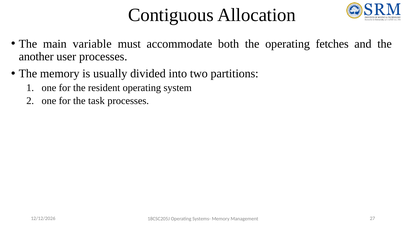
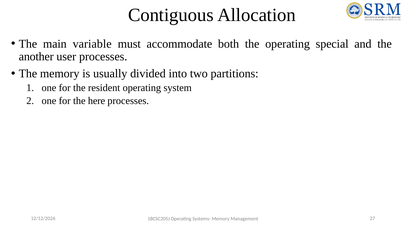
fetches: fetches -> special
task: task -> here
